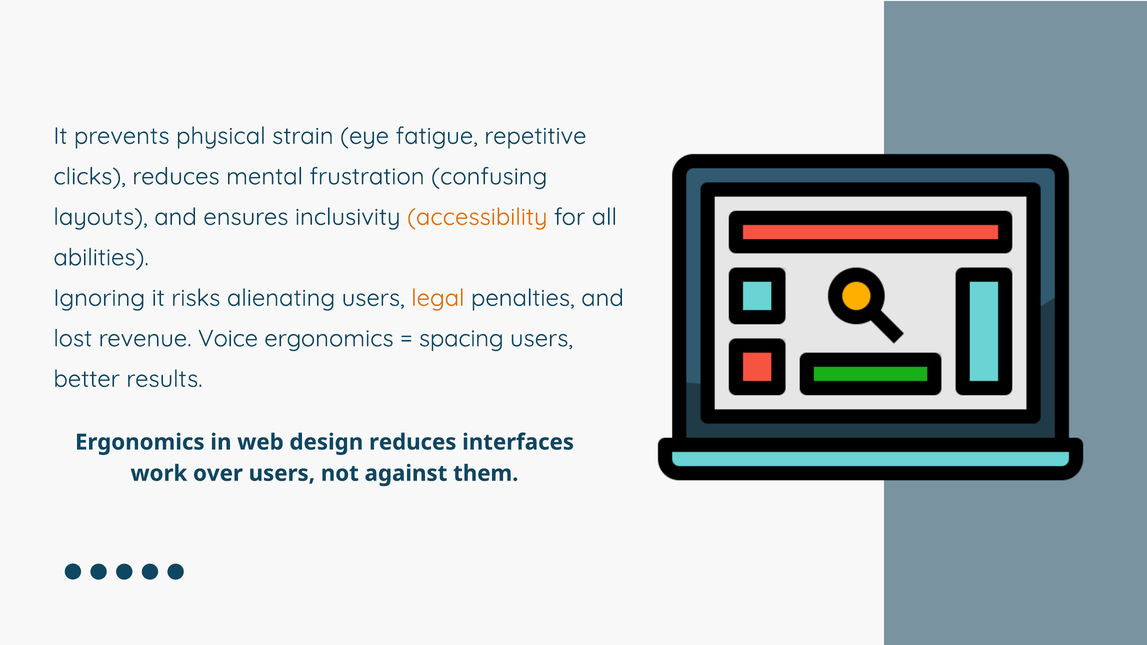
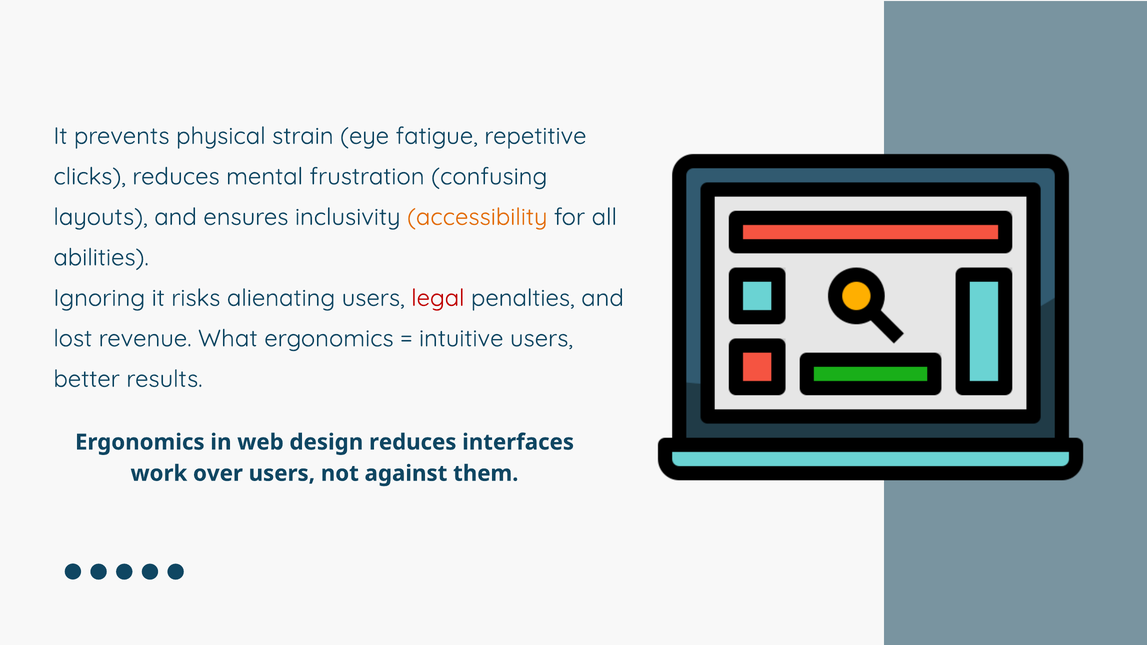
legal colour: orange -> red
Voice: Voice -> What
spacing: spacing -> intuitive
